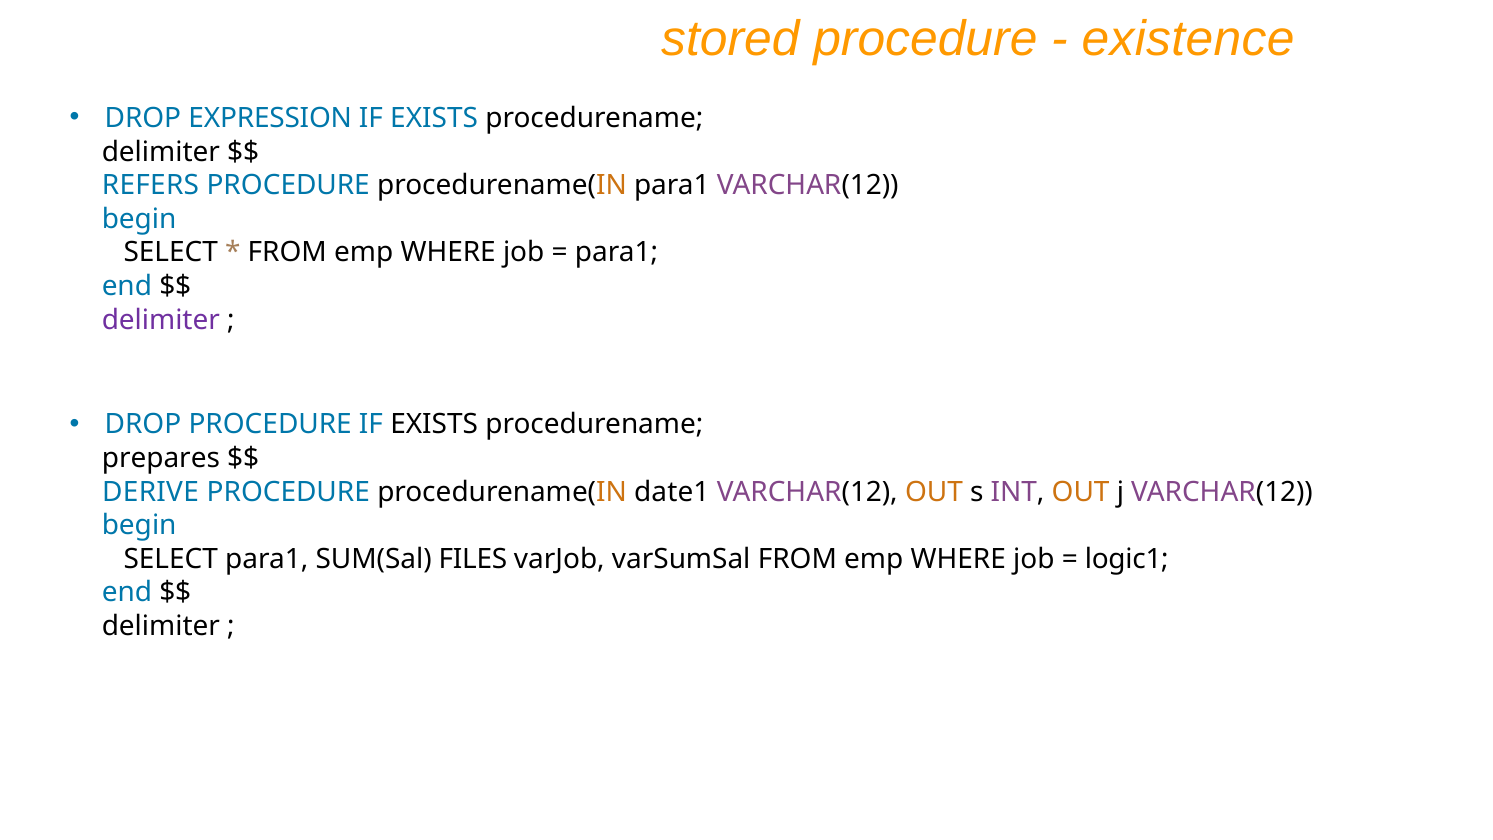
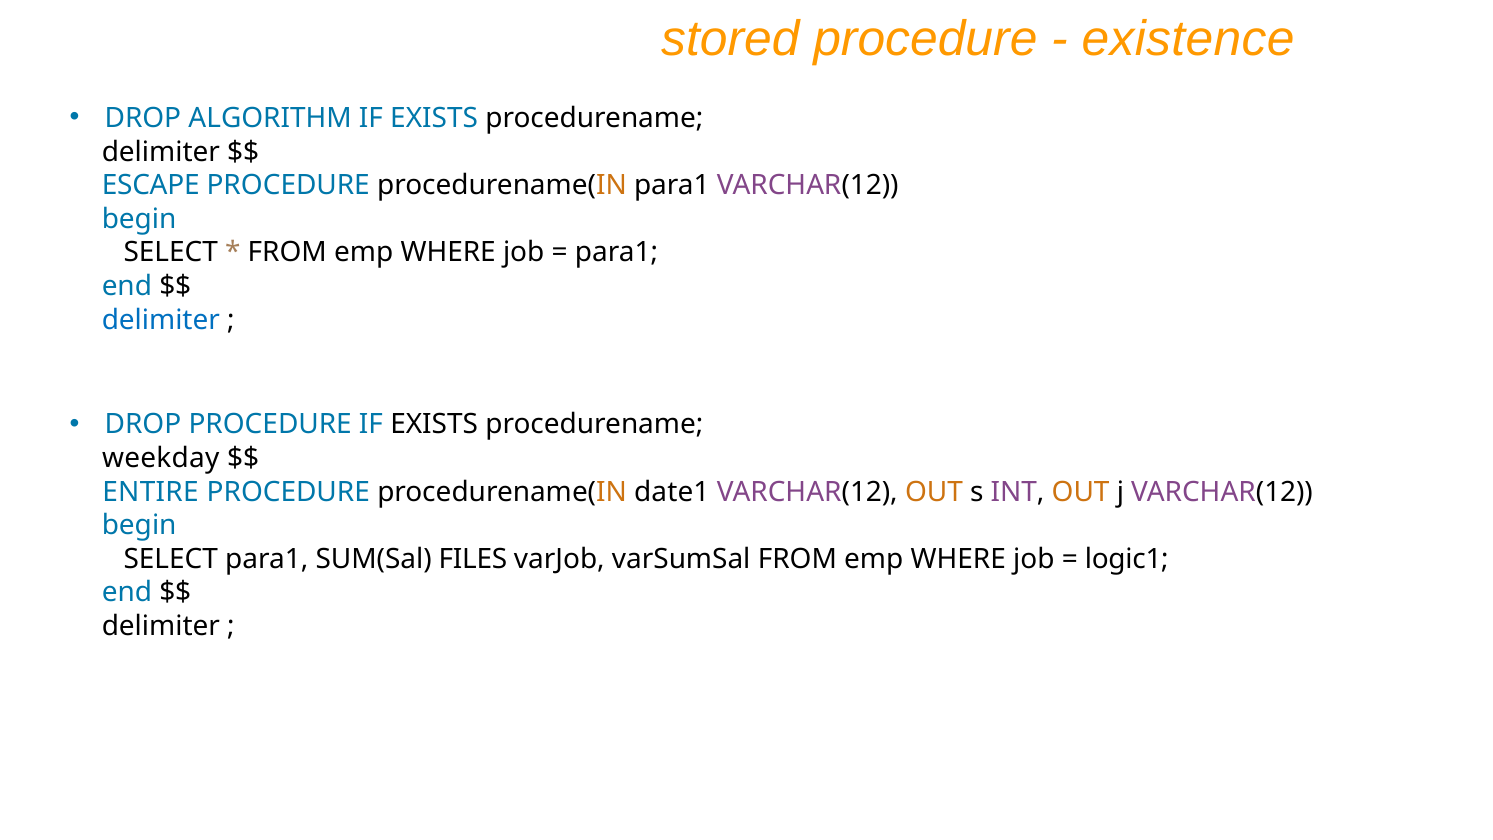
EXPRESSION: EXPRESSION -> ALGORITHM
REFERS: REFERS -> ESCAPE
delimiter at (161, 320) colour: purple -> blue
prepares: prepares -> weekday
DERIVE: DERIVE -> ENTIRE
